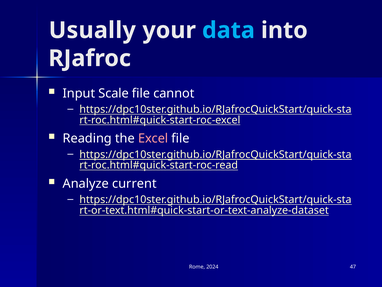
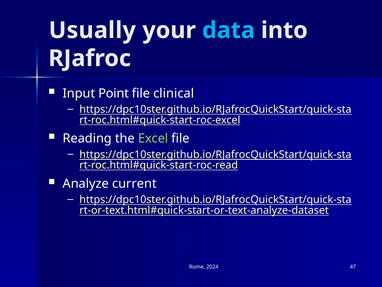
Scale: Scale -> Point
cannot: cannot -> clinical
Excel colour: pink -> light green
